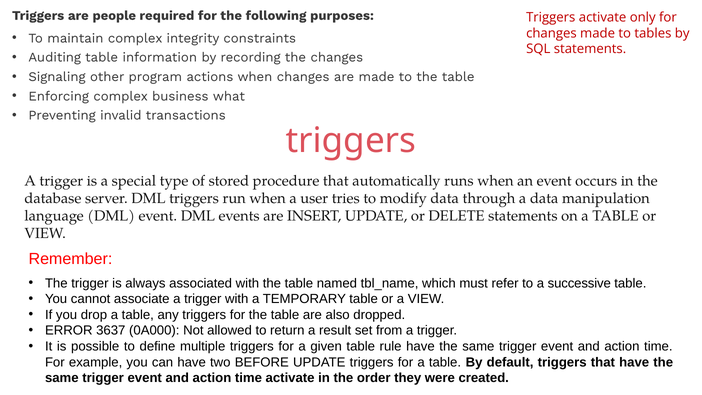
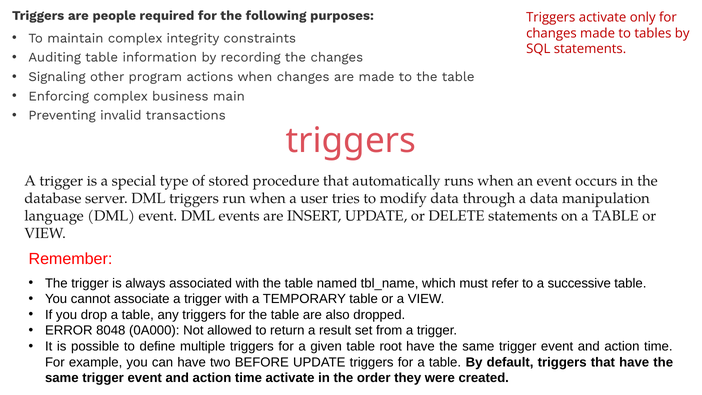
what: what -> main
3637: 3637 -> 8048
rule: rule -> root
